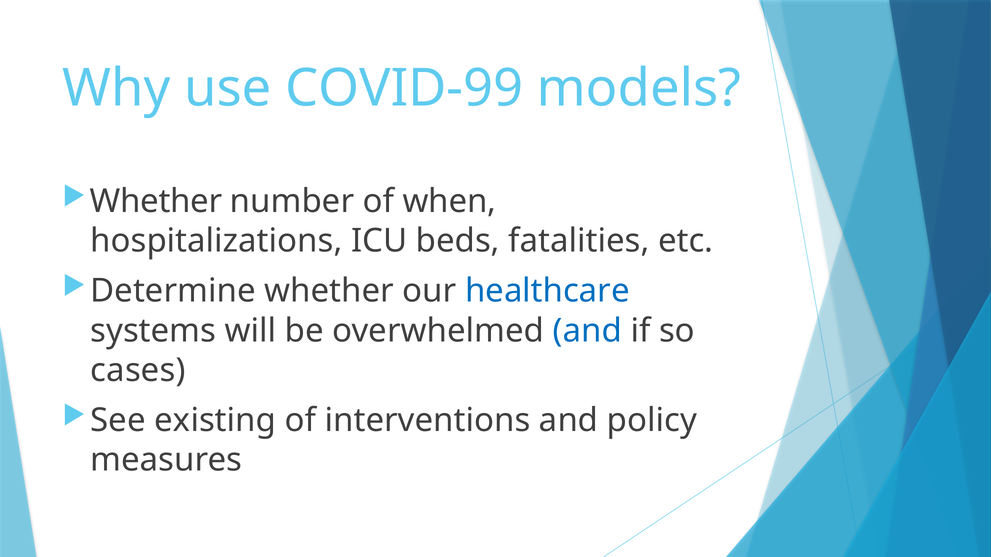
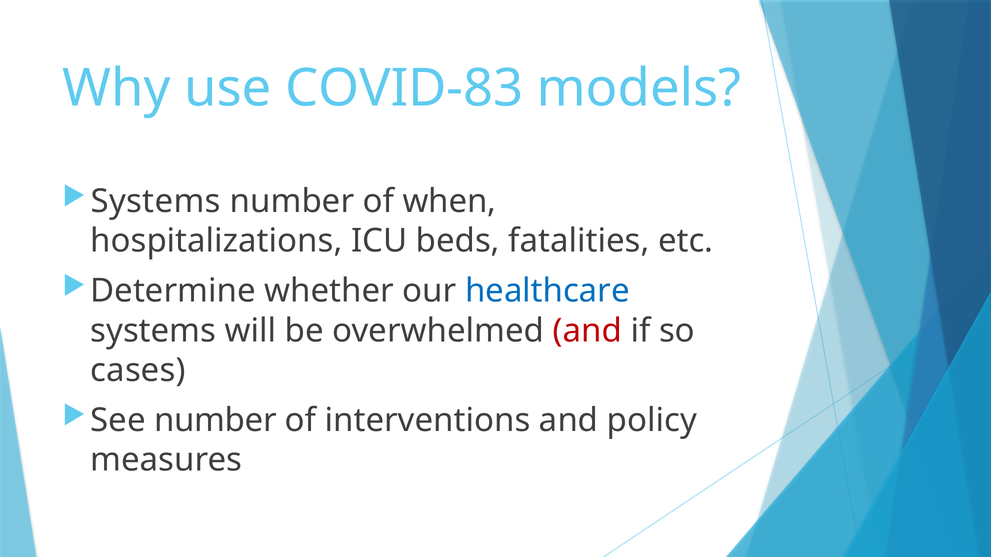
COVID-99: COVID-99 -> COVID-83
Whether at (156, 202): Whether -> Systems
and at (587, 331) colour: blue -> red
See existing: existing -> number
